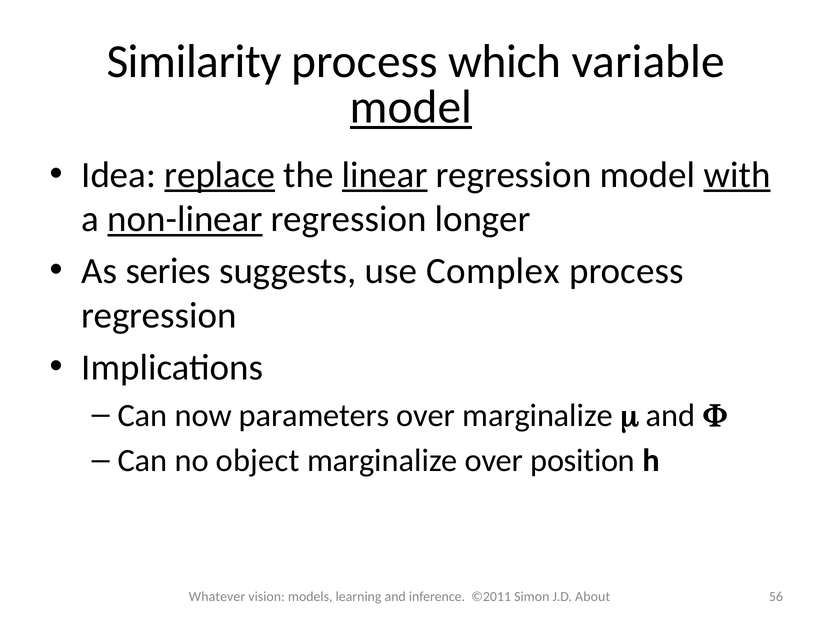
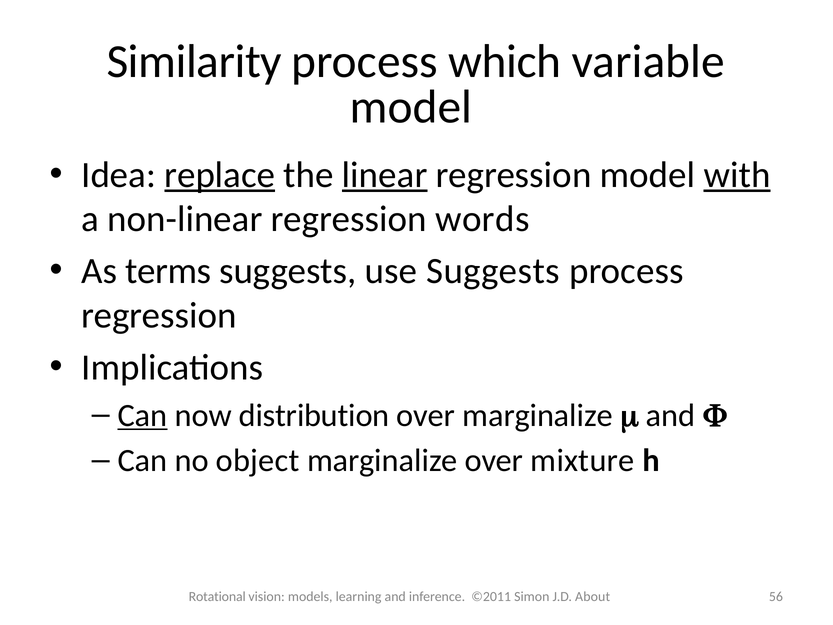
model at (411, 107) underline: present -> none
non-linear underline: present -> none
longer: longer -> words
series: series -> terms
use Complex: Complex -> Suggests
Can at (143, 415) underline: none -> present
parameters: parameters -> distribution
position: position -> mixture
Whatever: Whatever -> Rotational
